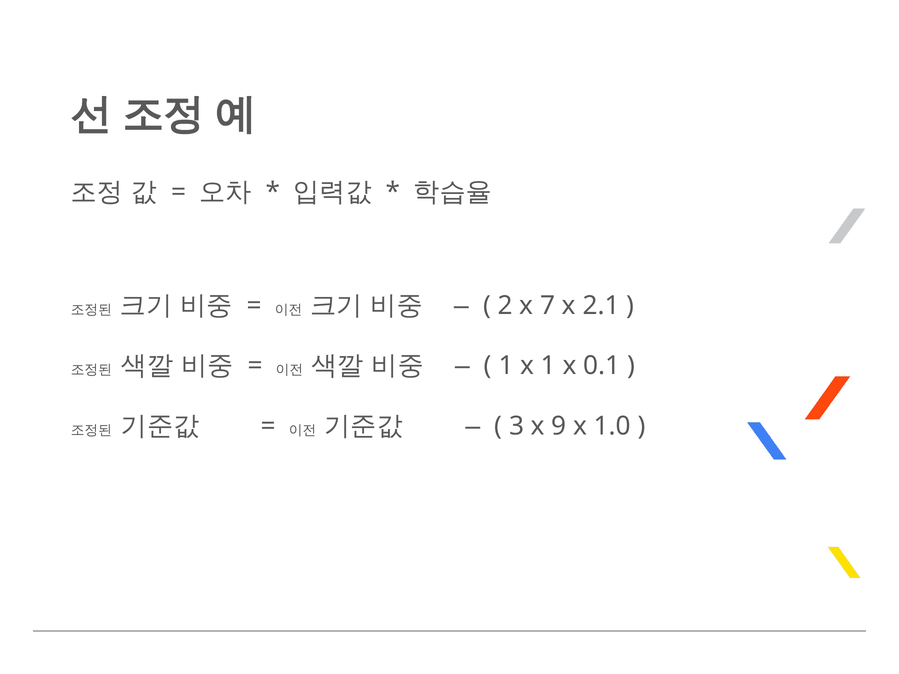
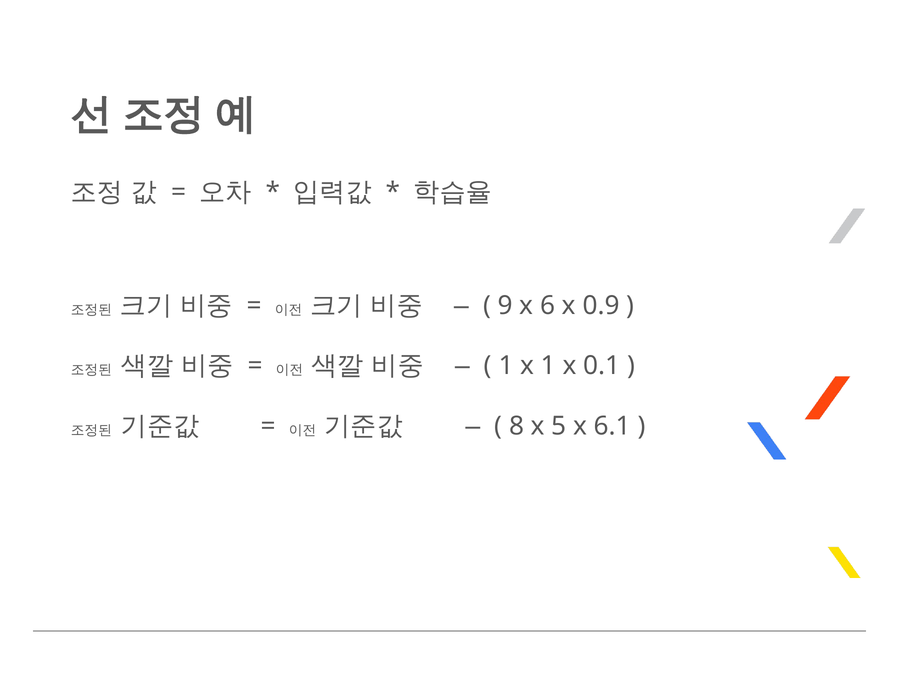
2: 2 -> 9
7: 7 -> 6
2.1: 2.1 -> 0.9
3: 3 -> 8
9: 9 -> 5
1.0: 1.0 -> 6.1
